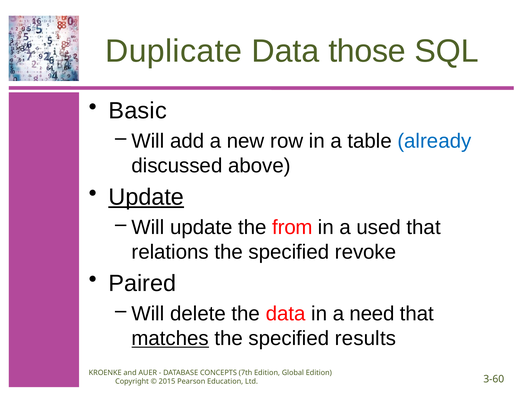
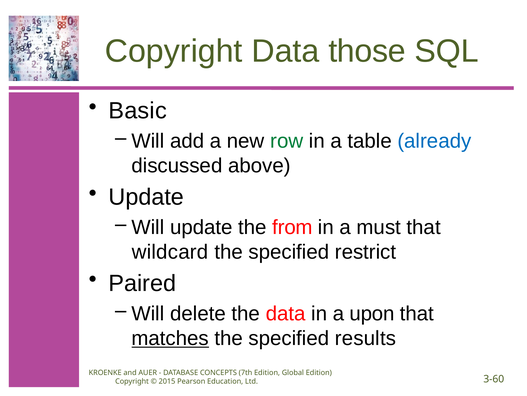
Duplicate at (174, 51): Duplicate -> Copyright
row colour: black -> green
Update at (146, 197) underline: present -> none
used: used -> must
relations: relations -> wildcard
revoke: revoke -> restrict
need: need -> upon
